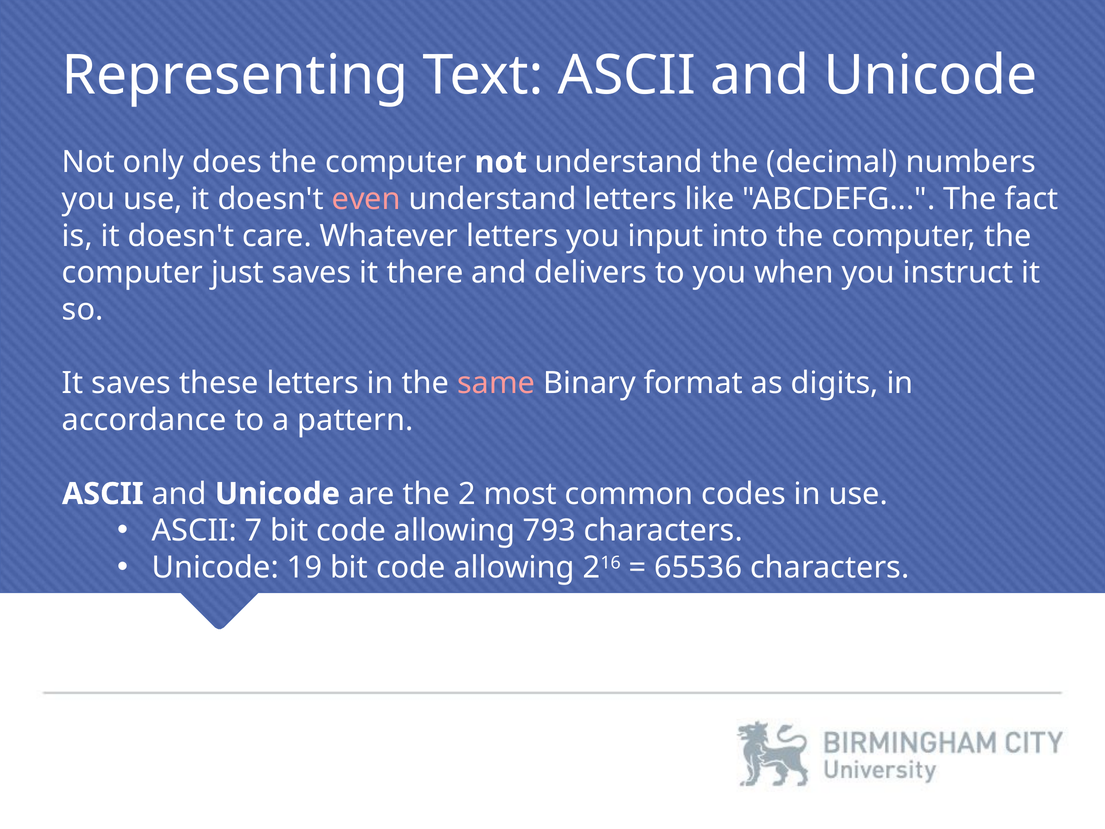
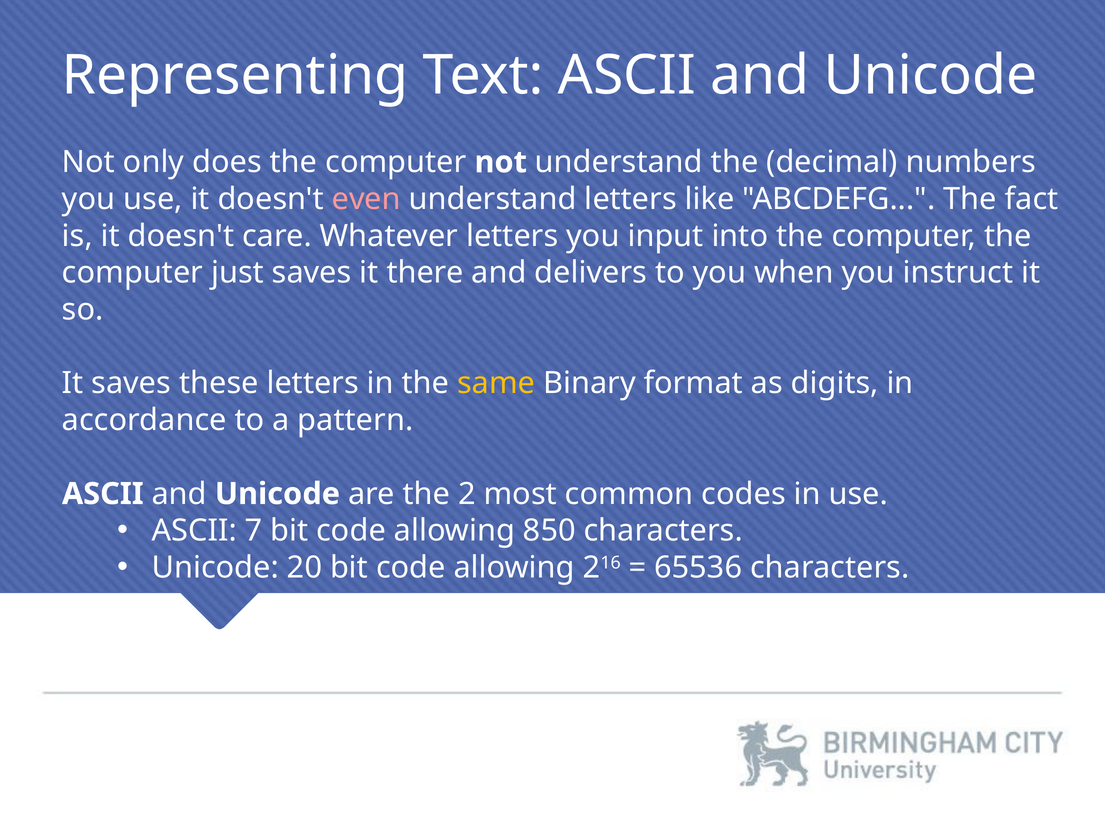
same colour: pink -> yellow
793: 793 -> 850
19: 19 -> 20
